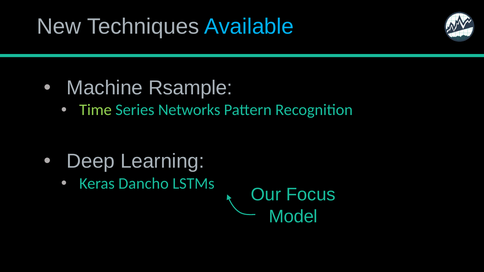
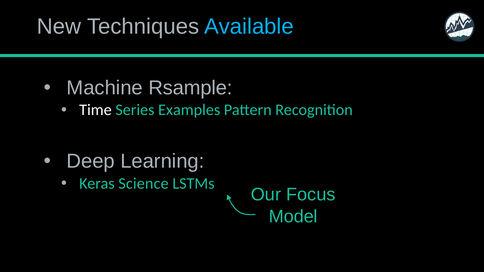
Time colour: light green -> white
Networks: Networks -> Examples
Dancho: Dancho -> Science
